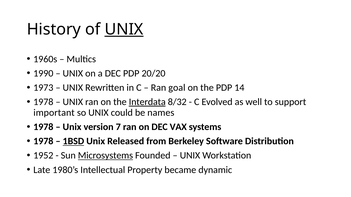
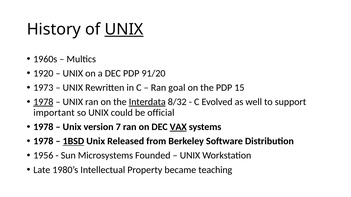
1990: 1990 -> 1920
20/20: 20/20 -> 91/20
14: 14 -> 15
1978 at (43, 102) underline: none -> present
names: names -> official
VAX underline: none -> present
1952: 1952 -> 1956
Microsystems underline: present -> none
dynamic: dynamic -> teaching
